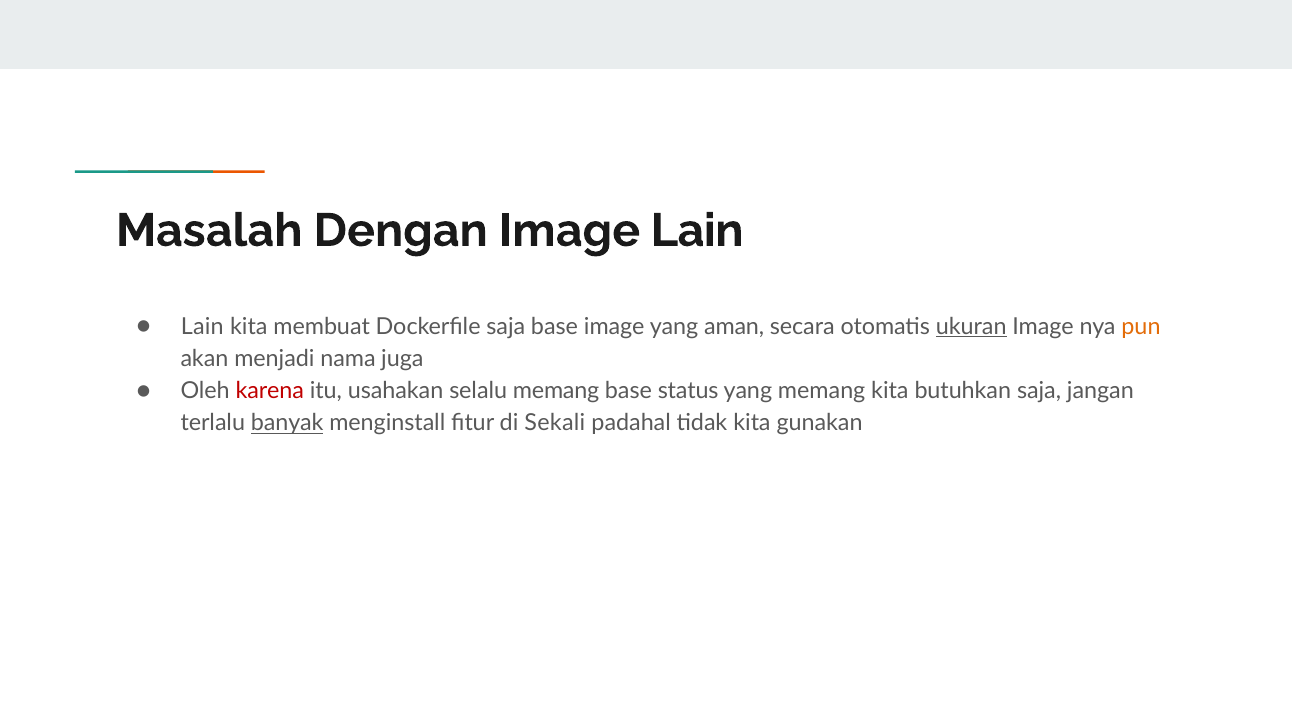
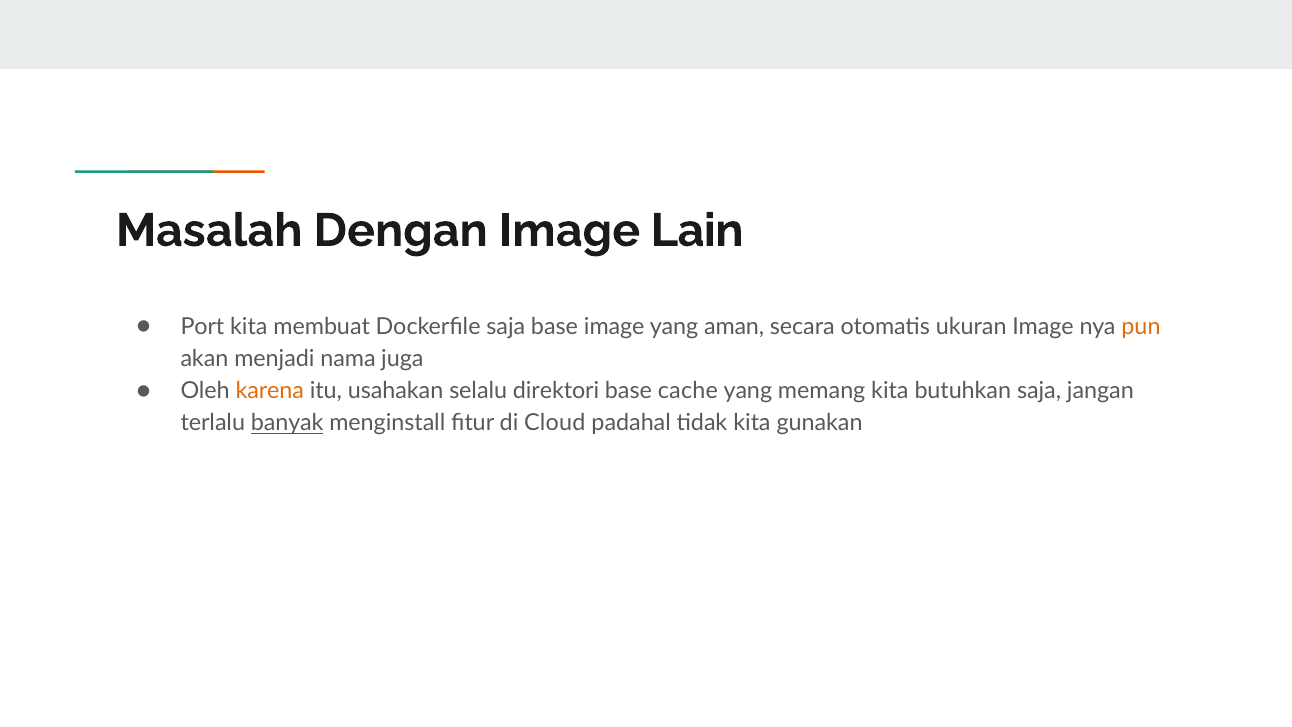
Lain at (202, 326): Lain -> Port
ukuran underline: present -> none
karena colour: red -> orange
selalu memang: memang -> direktori
status: status -> cache
Sekali: Sekali -> Cloud
